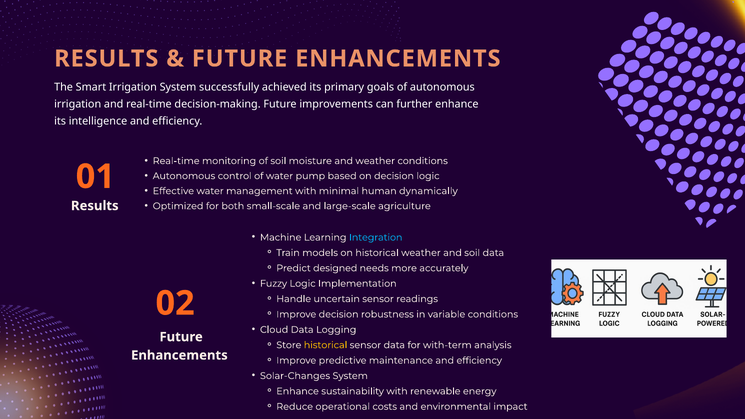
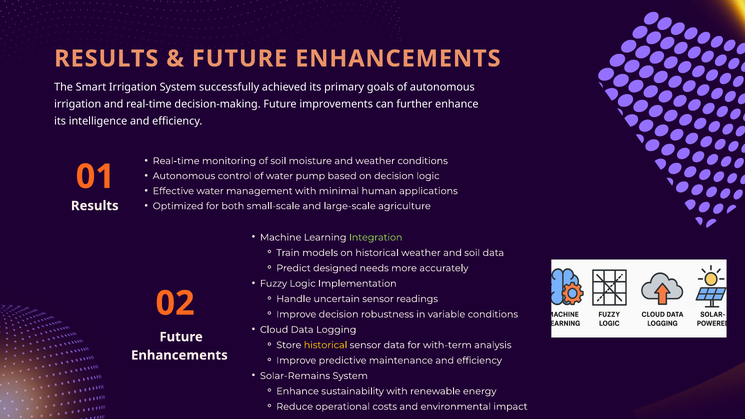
dynamically: dynamically -> applications
Integration colour: light blue -> light green
Solar-Changes: Solar-Changes -> Solar-Remains
